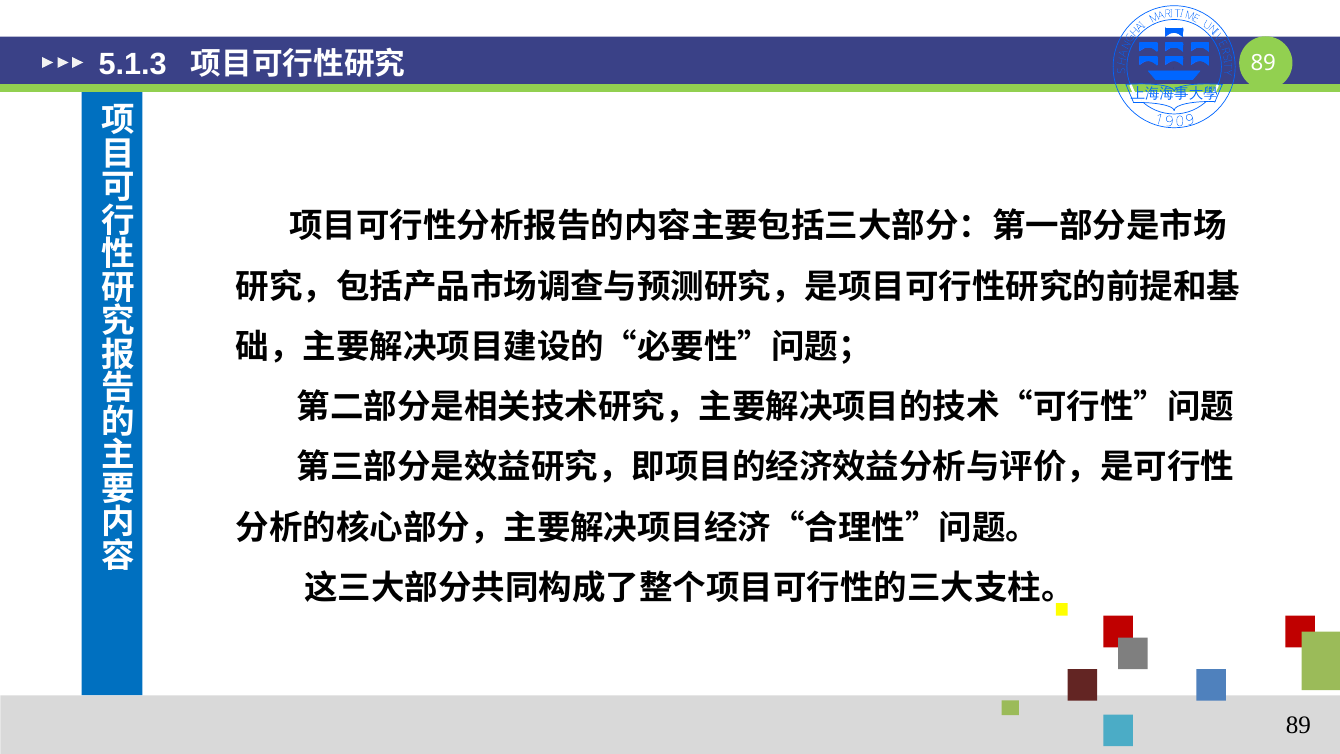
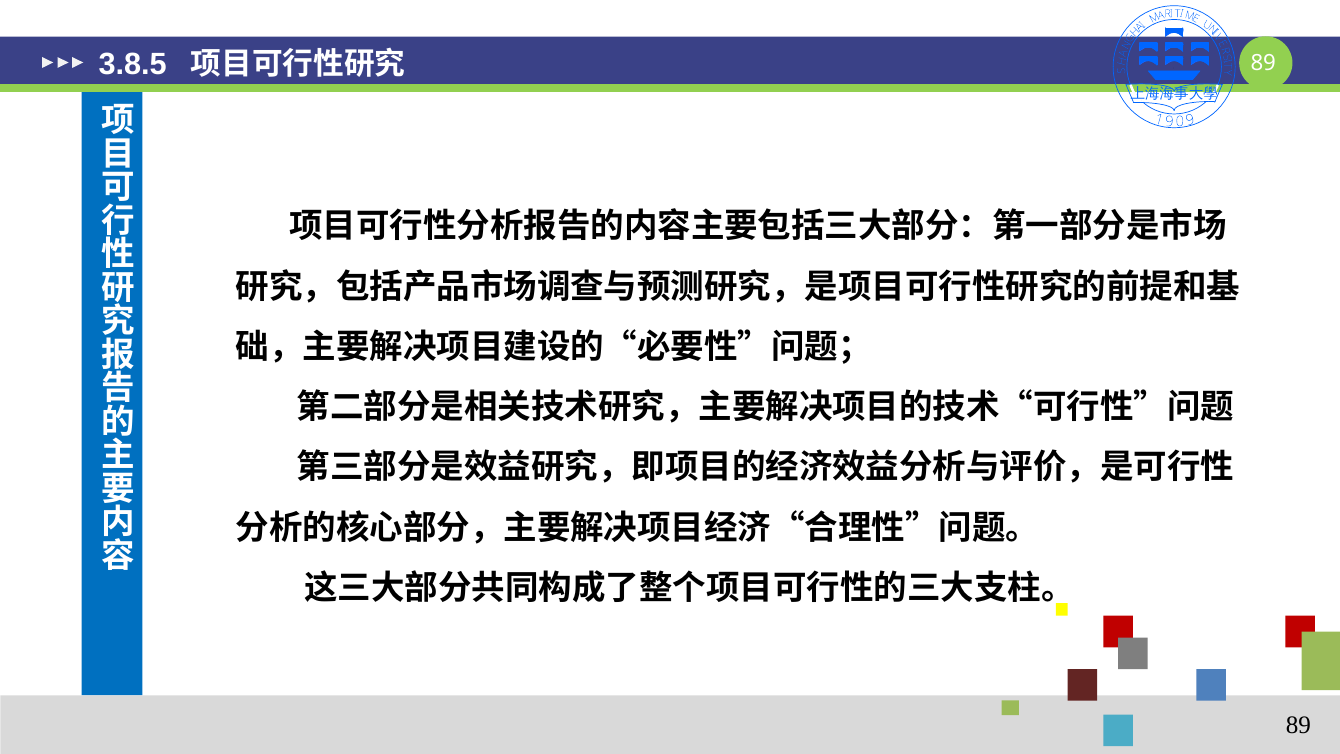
5.1.3: 5.1.3 -> 3.8.5
